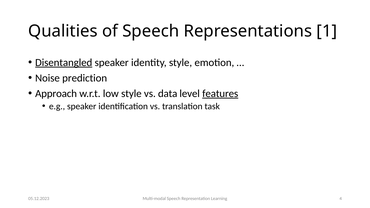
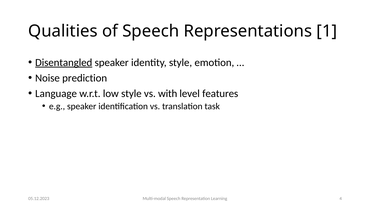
Approach: Approach -> Language
data: data -> with
features underline: present -> none
